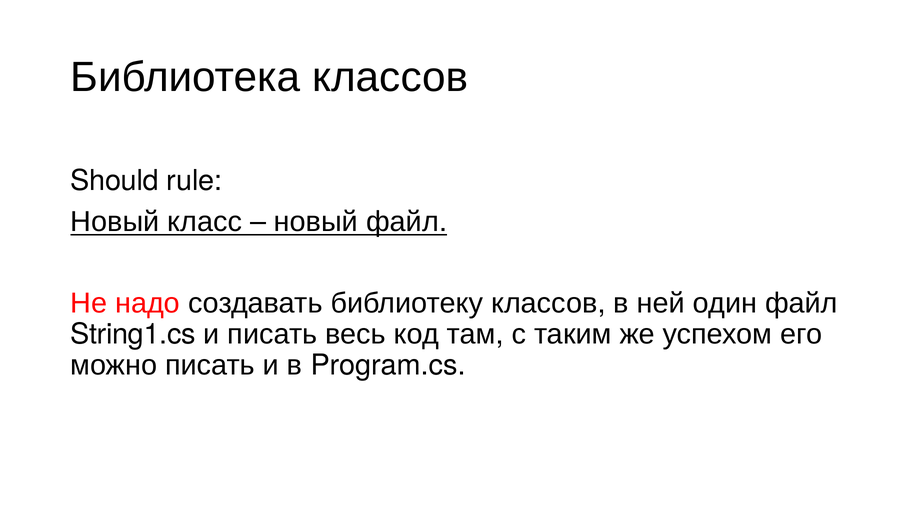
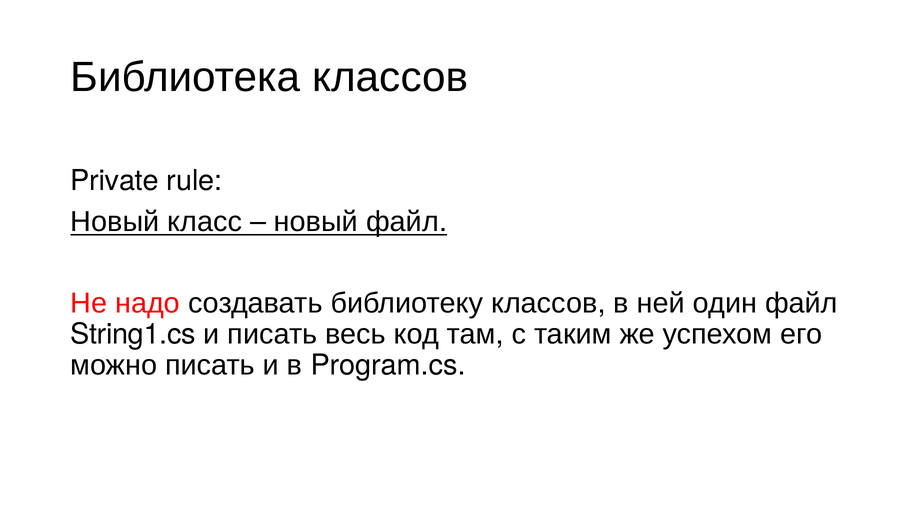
Should: Should -> Private
